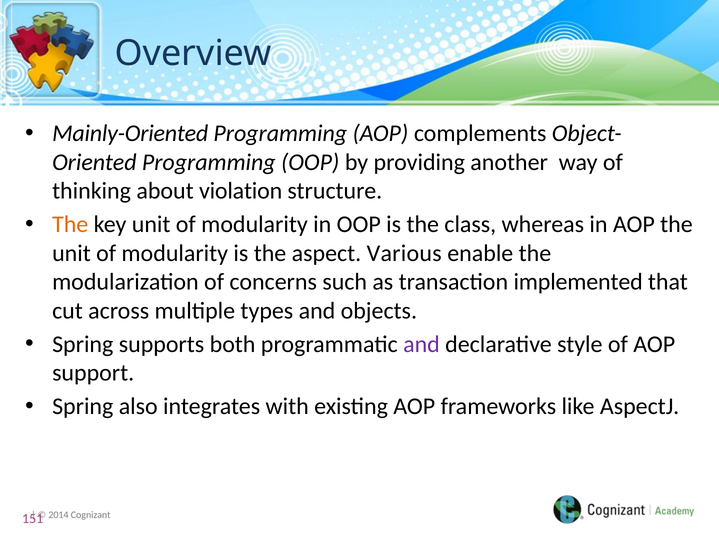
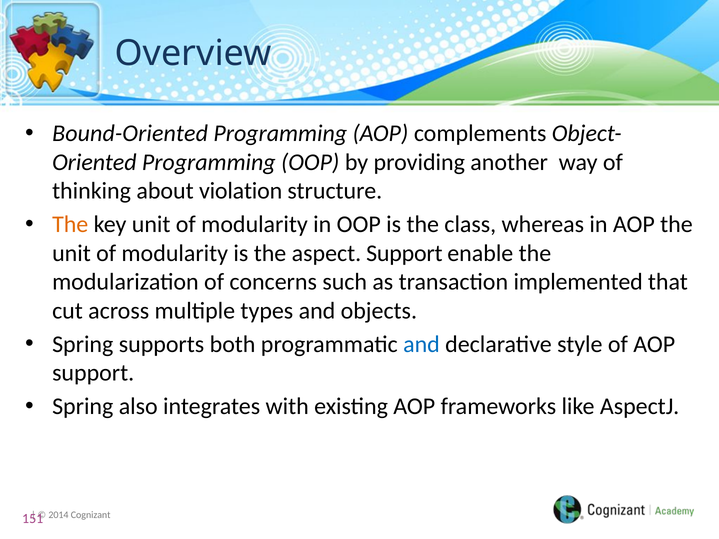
Mainly-Oriented: Mainly-Oriented -> Bound-Oriented
aspect Various: Various -> Support
and at (421, 344) colour: purple -> blue
